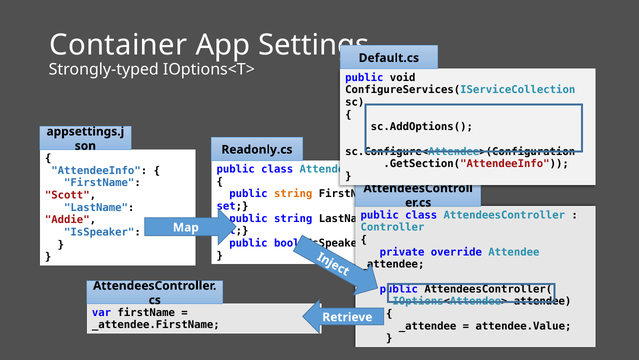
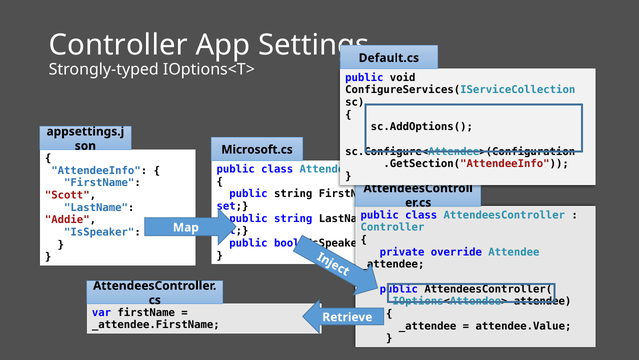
Container at (118, 45): Container -> Controller
Readonly.cs: Readonly.cs -> Microsoft.cs
string at (293, 194) colour: orange -> black
